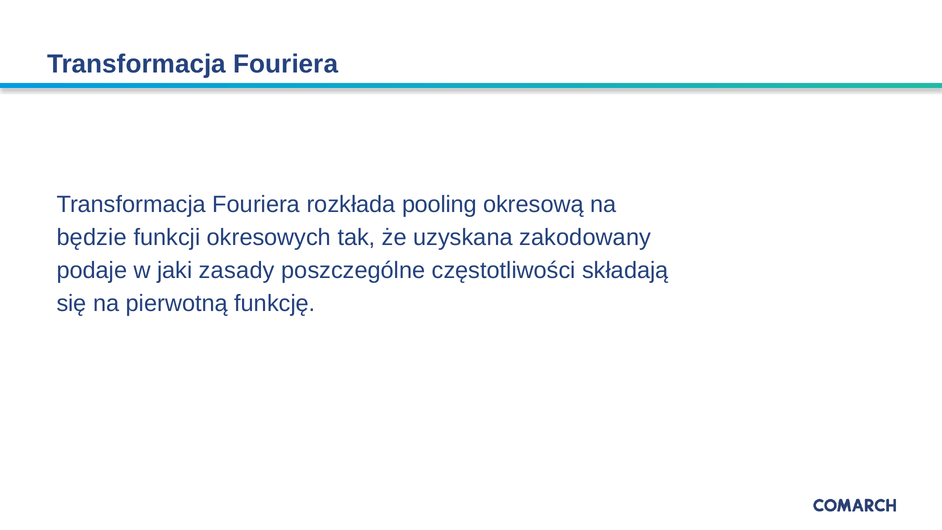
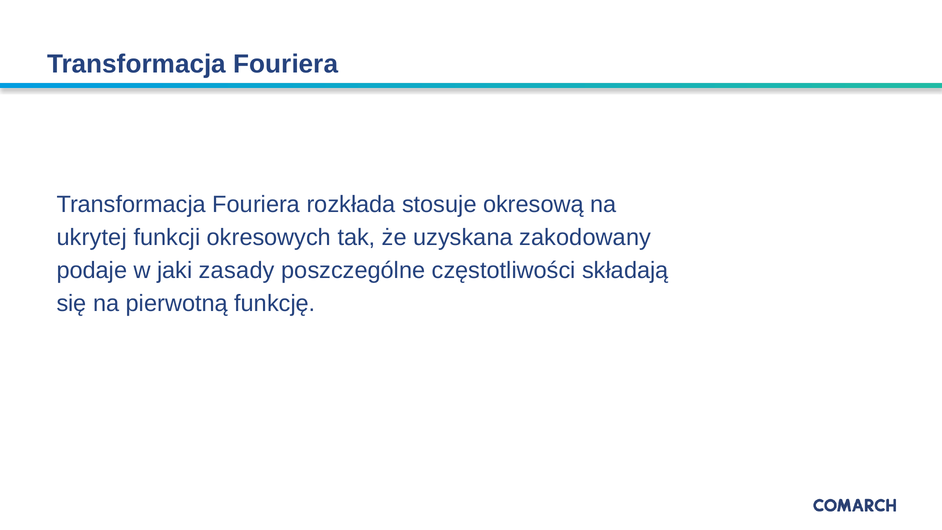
pooling: pooling -> stosuje
będzie: będzie -> ukrytej
